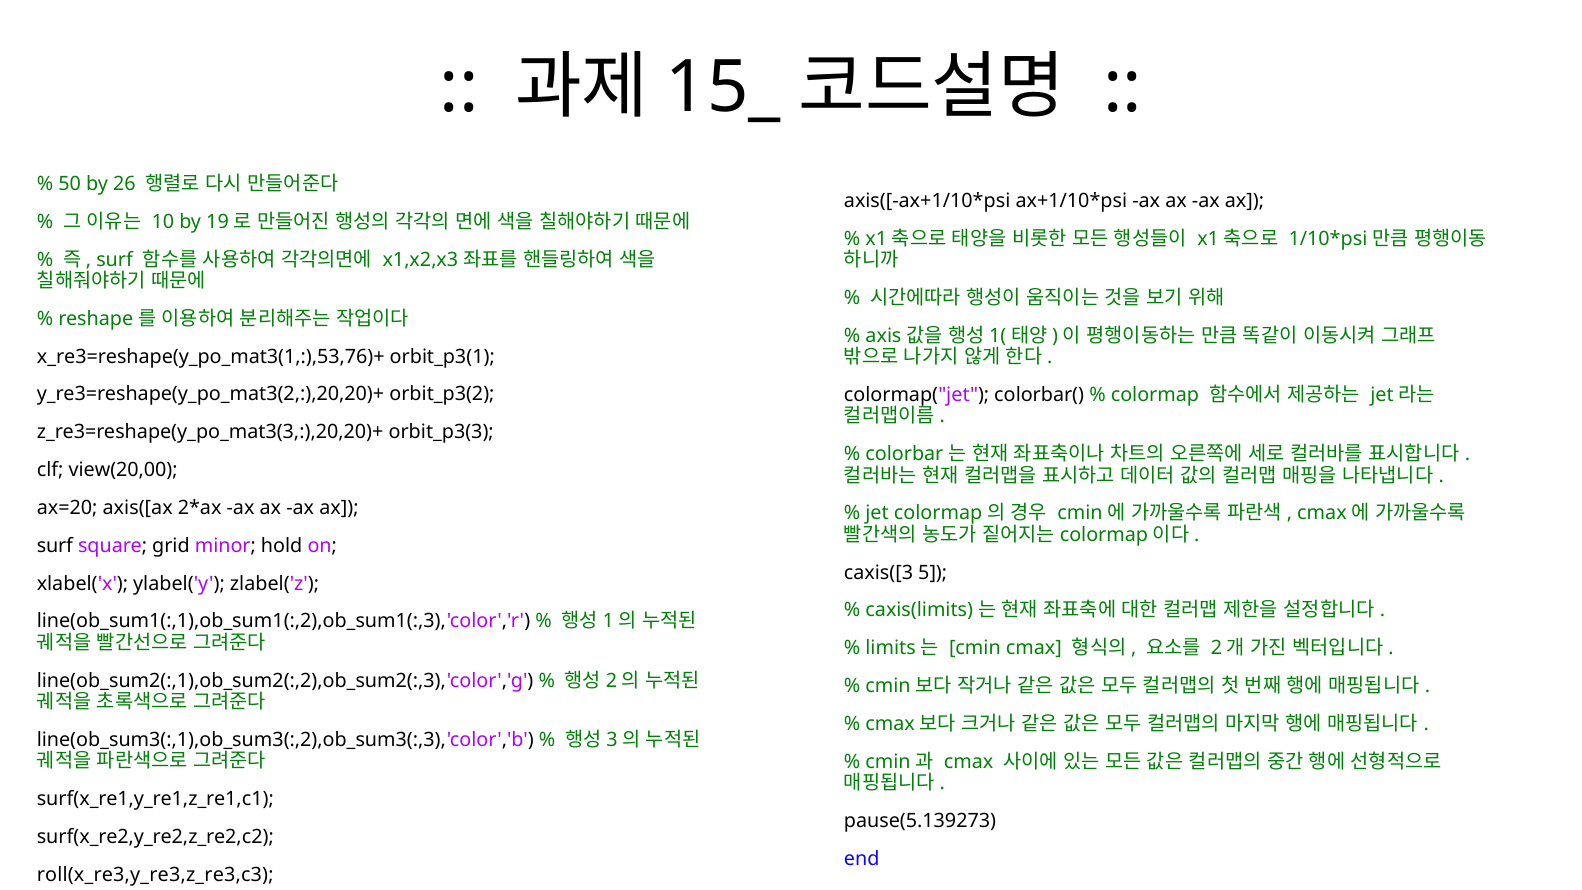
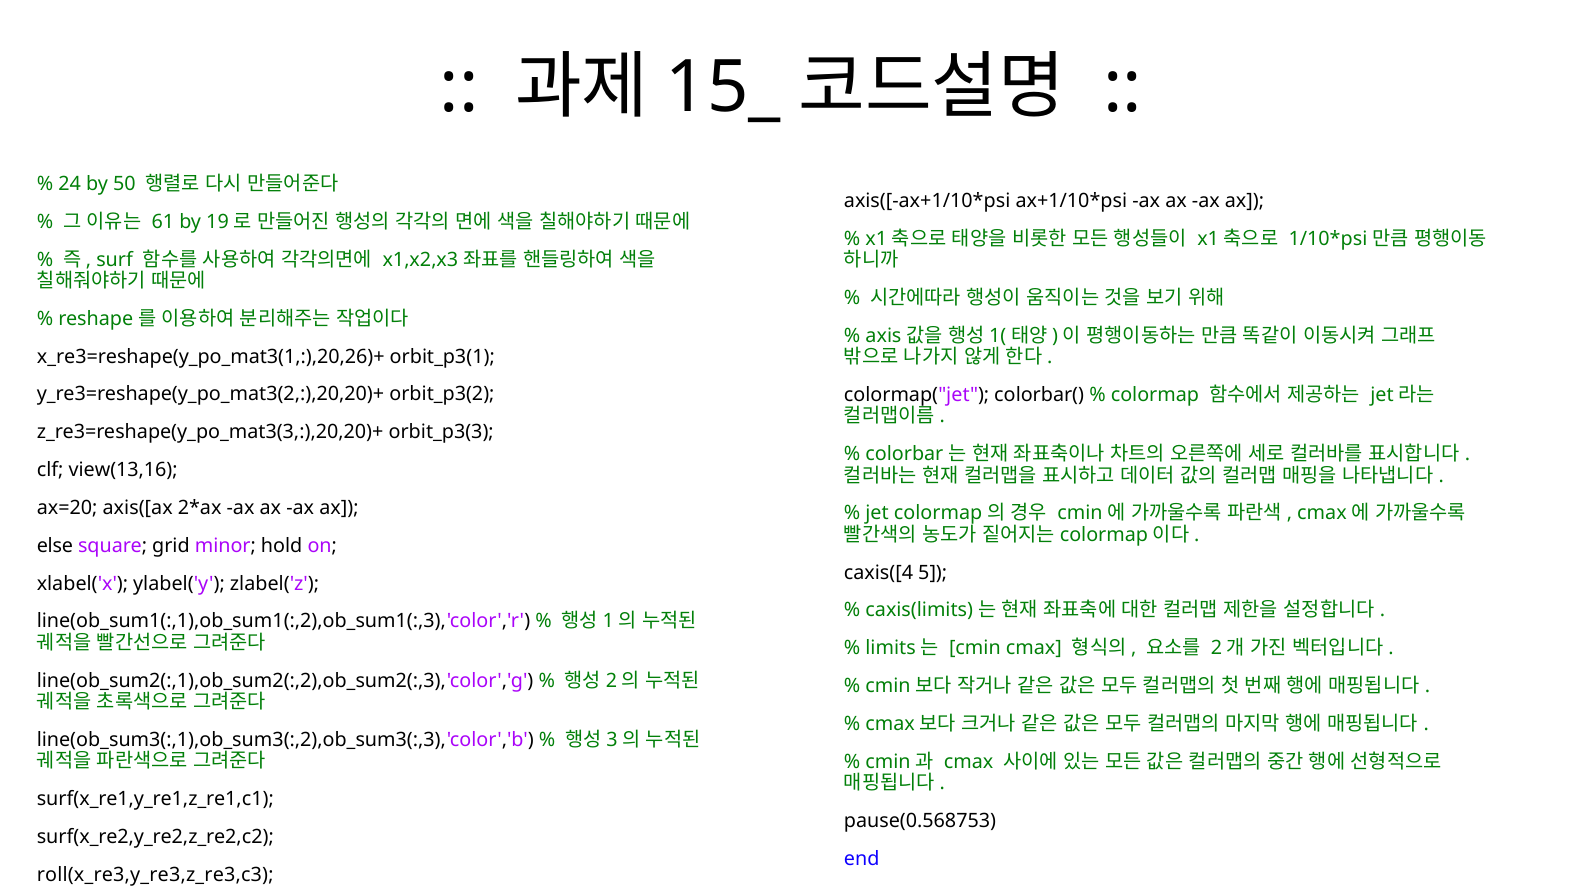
50: 50 -> 24
26: 26 -> 50
10: 10 -> 61
x_re3=reshape(y_po_mat3(1,:),53,76)+: x_re3=reshape(y_po_mat3(1,:),53,76)+ -> x_re3=reshape(y_po_mat3(1,:),20,26)+
view(20,00: view(20,00 -> view(13,16
surf at (55, 546): surf -> else
caxis([3: caxis([3 -> caxis([4
pause(5.139273: pause(5.139273 -> pause(0.568753
